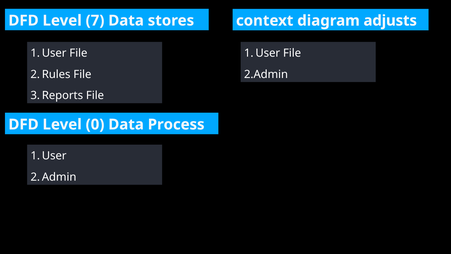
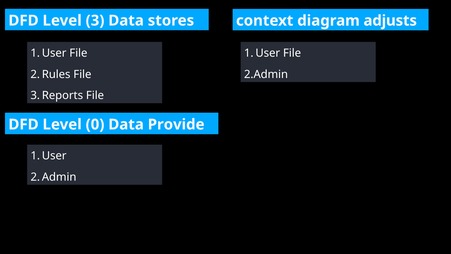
Level 7: 7 -> 3
Process: Process -> Provide
